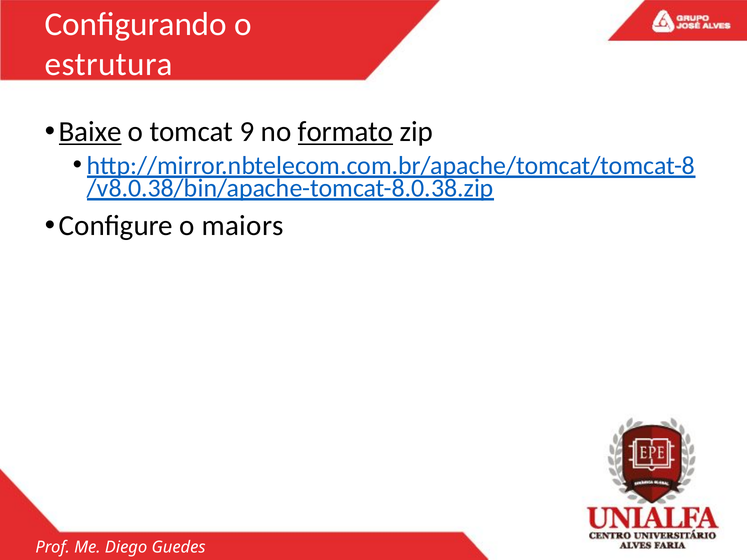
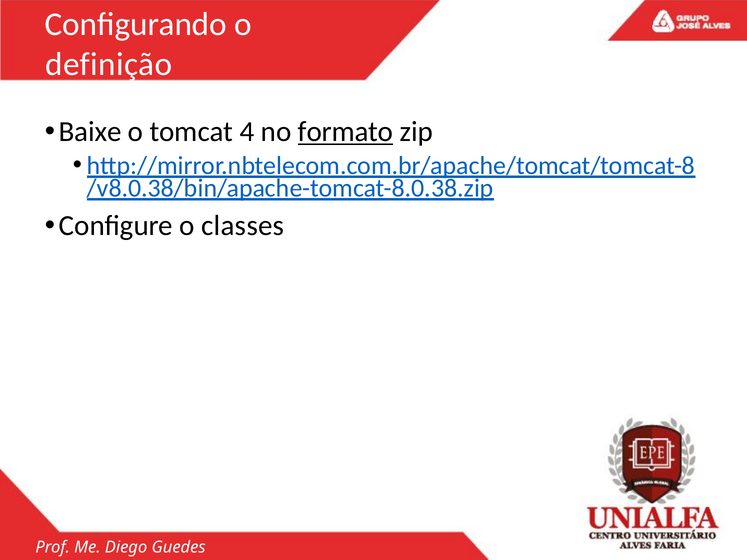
estrutura: estrutura -> definição
Baixe underline: present -> none
9: 9 -> 4
maiors: maiors -> classes
